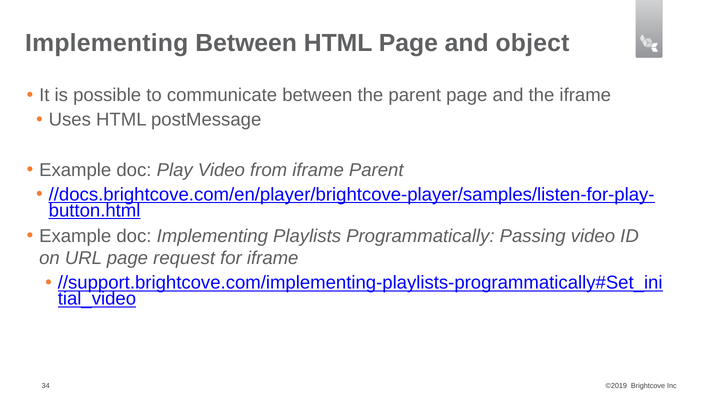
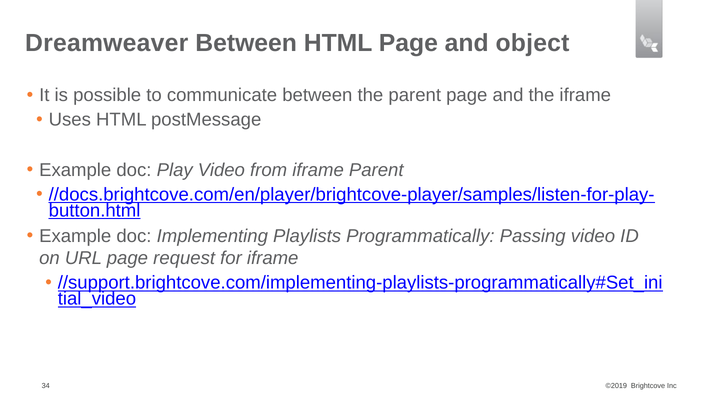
Implementing at (107, 43): Implementing -> Dreamweaver
